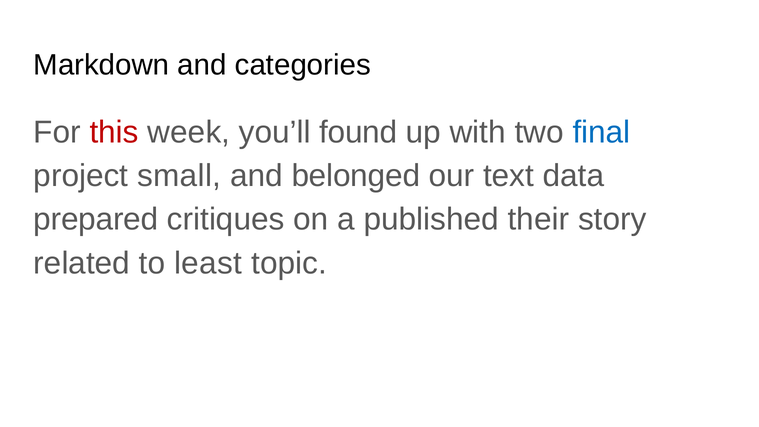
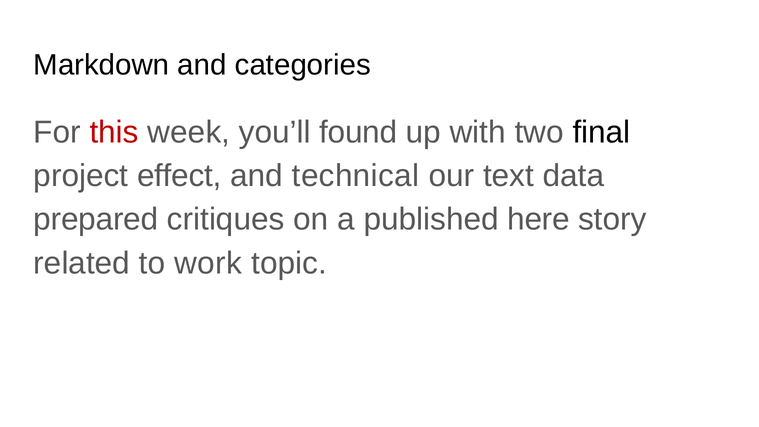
final colour: blue -> black
small: small -> effect
belonged: belonged -> technical
their: their -> here
least: least -> work
